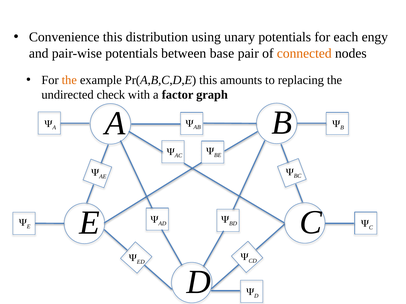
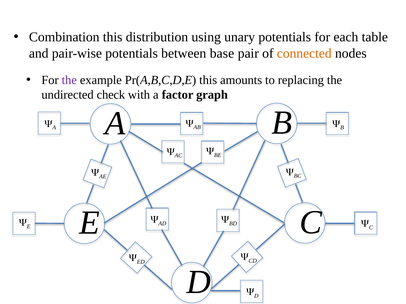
Convenience: Convenience -> Combination
engy: engy -> table
the at (69, 80) colour: orange -> purple
